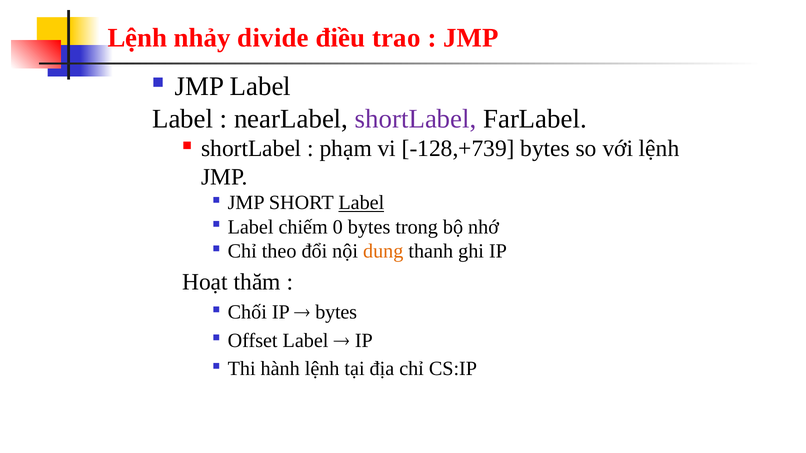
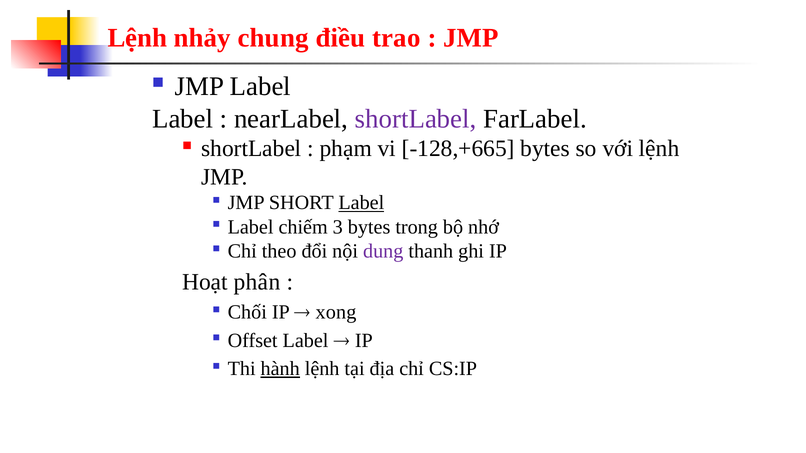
divide: divide -> chung
-128,+739: -128,+739 -> -128,+665
0: 0 -> 3
dung colour: orange -> purple
thăm: thăm -> phân
bytes at (336, 312): bytes -> xong
hành underline: none -> present
